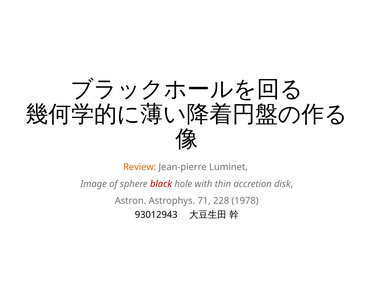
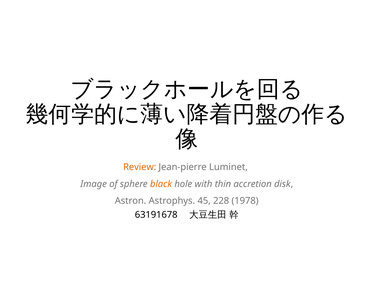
black colour: red -> orange
71: 71 -> 45
93012943: 93012943 -> 63191678
